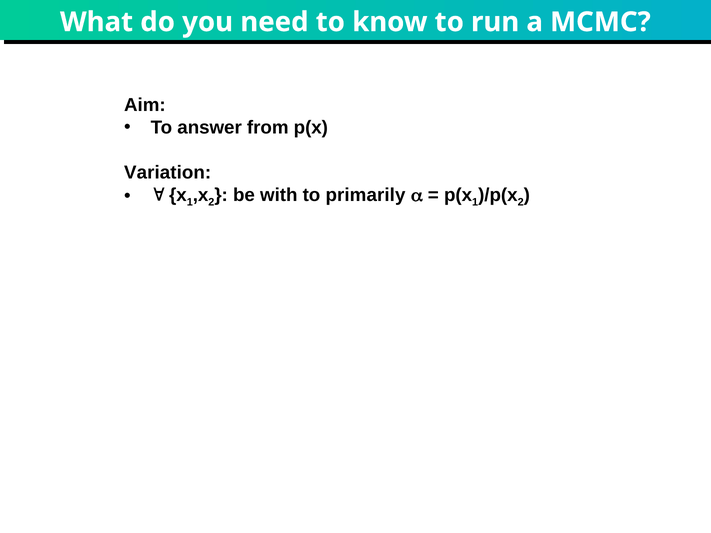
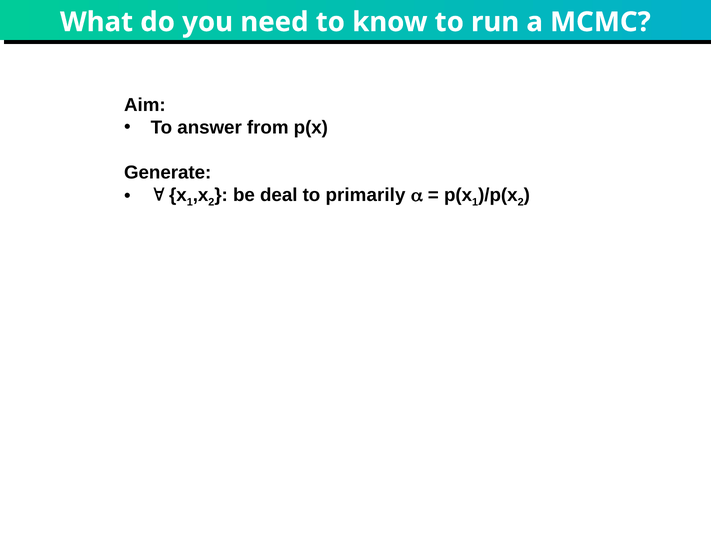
Variation: Variation -> Generate
with: with -> deal
